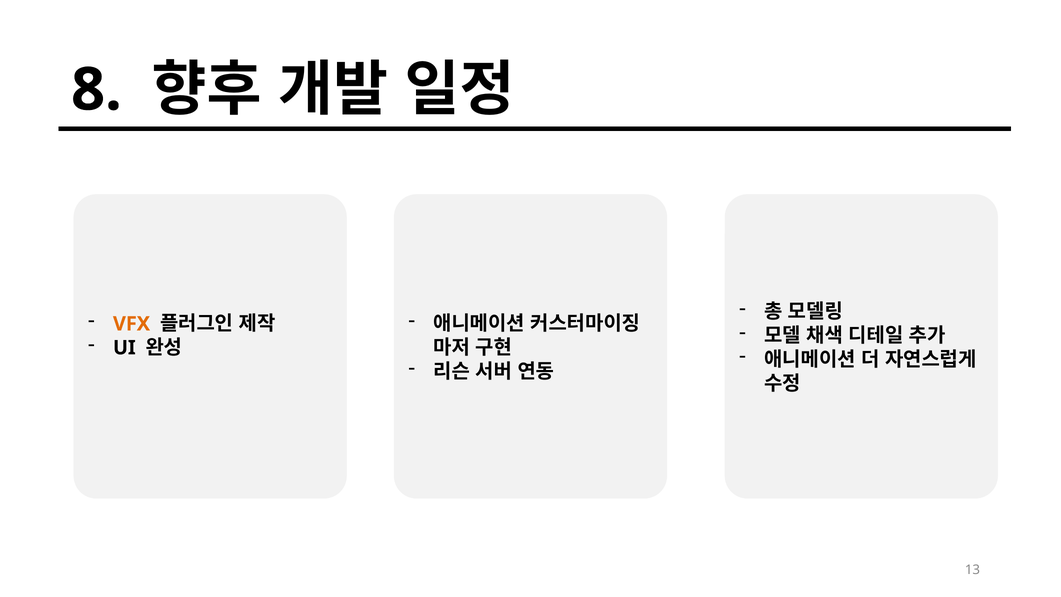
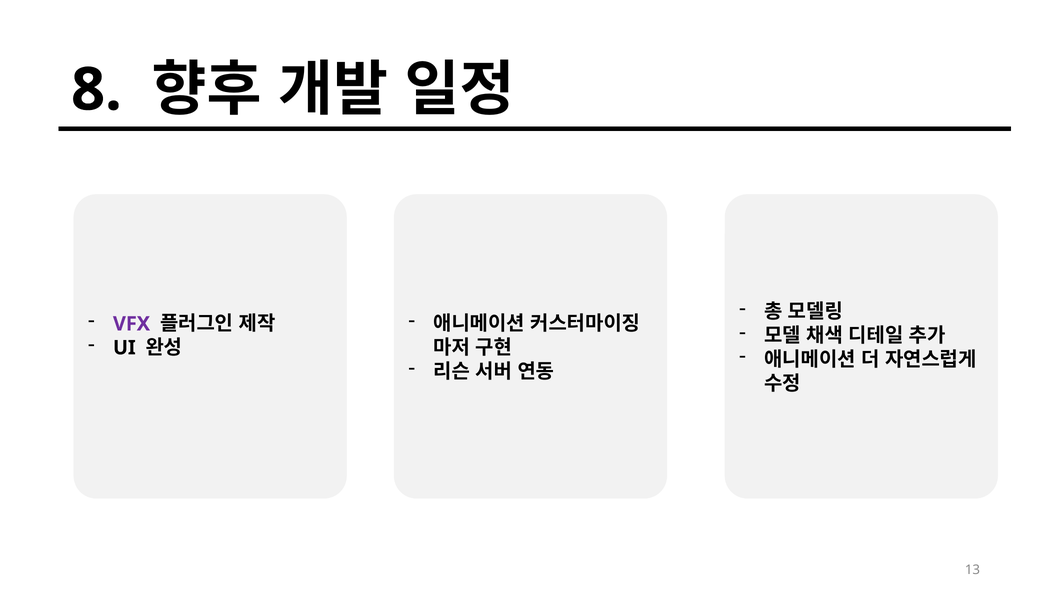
VFX colour: orange -> purple
